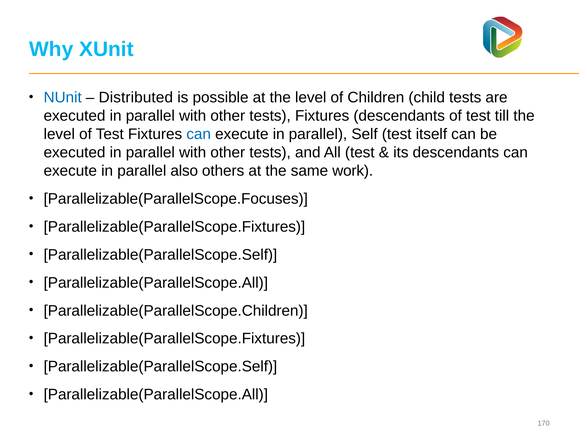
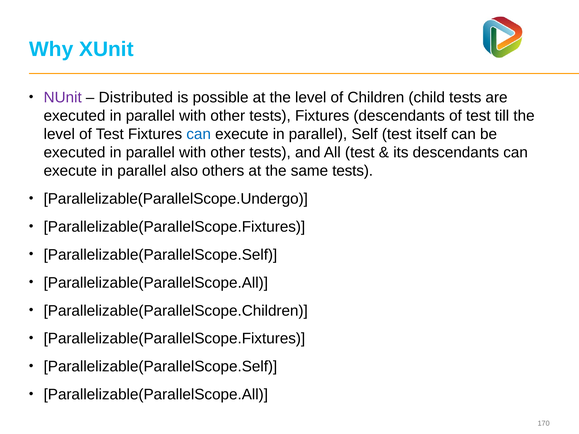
NUnit colour: blue -> purple
same work: work -> tests
Parallelizable(ParallelScope.Focuses: Parallelizable(ParallelScope.Focuses -> Parallelizable(ParallelScope.Undergo
